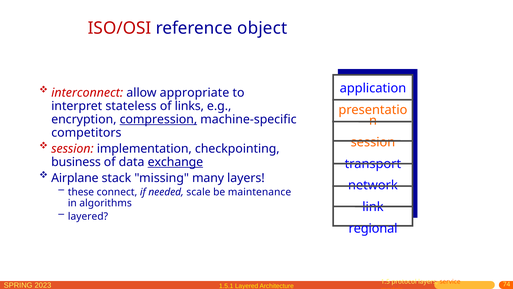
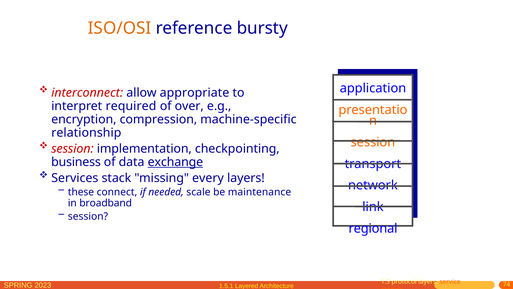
ISO/OSI colour: red -> orange
object: object -> bursty
stateless: stateless -> required
links: links -> over
compression underline: present -> none
competitors: competitors -> relationship
Airplane: Airplane -> Services
many: many -> every
algorithms: algorithms -> broadband
layered at (88, 216): layered -> session
